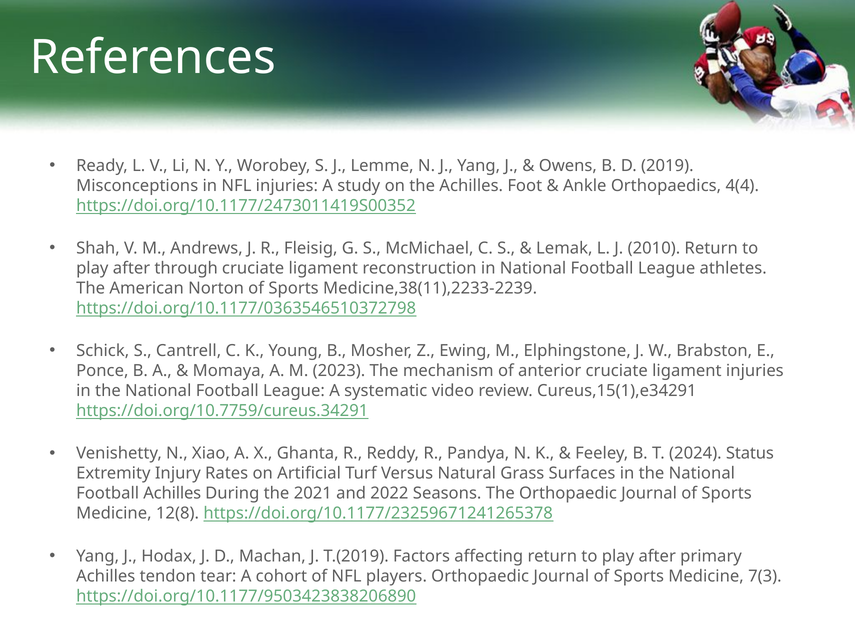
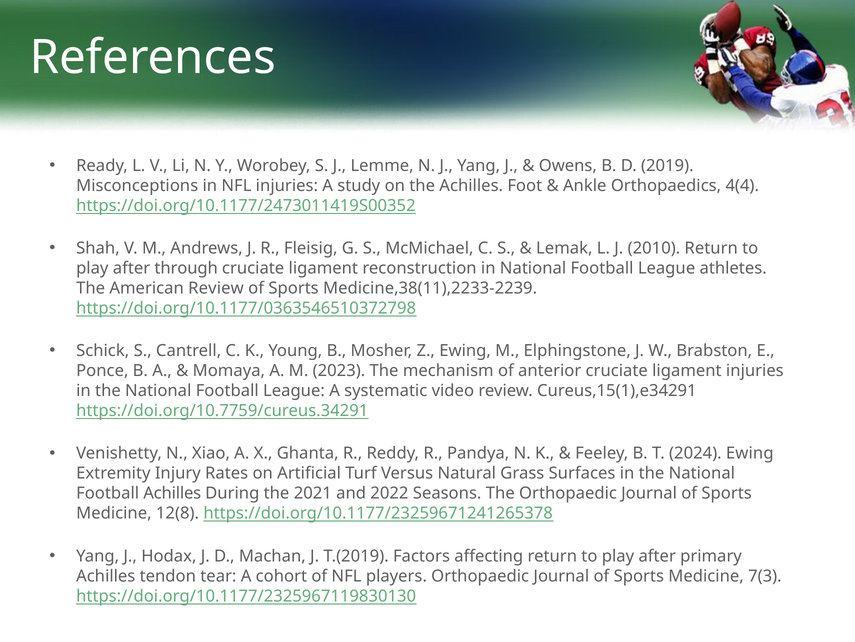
American Norton: Norton -> Review
2024 Status: Status -> Ewing
https://doi.org/10.1177/9503423838206890: https://doi.org/10.1177/9503423838206890 -> https://doi.org/10.1177/2325967119830130
